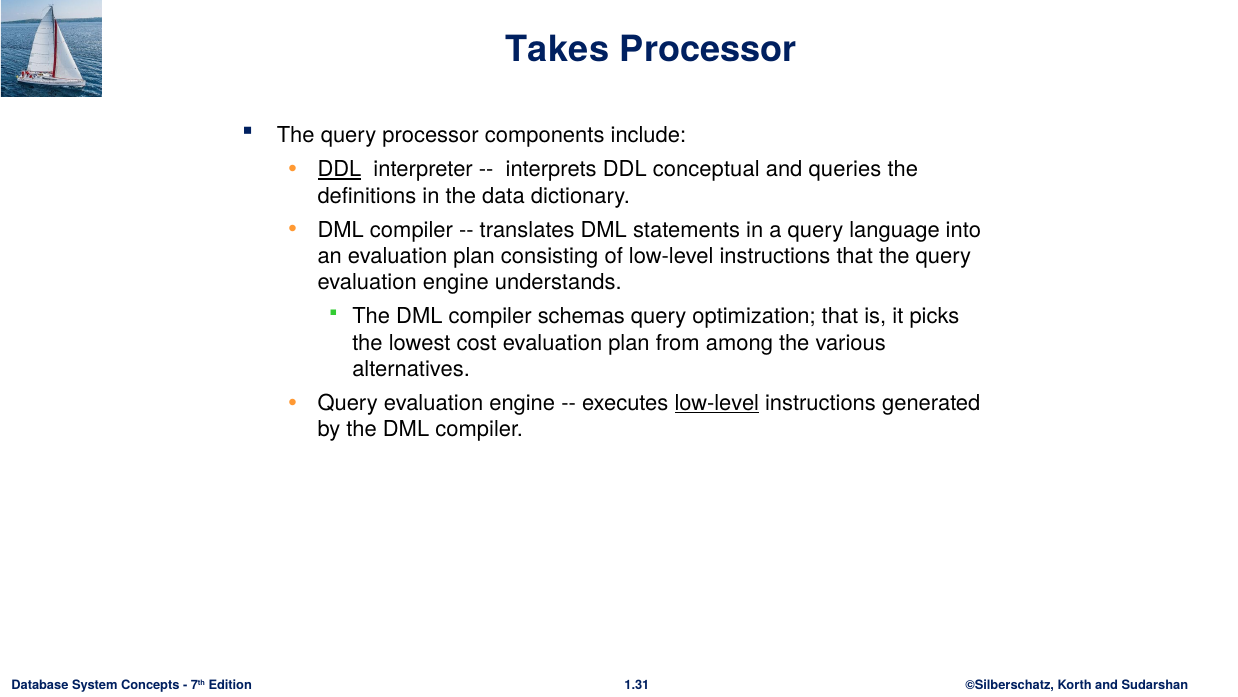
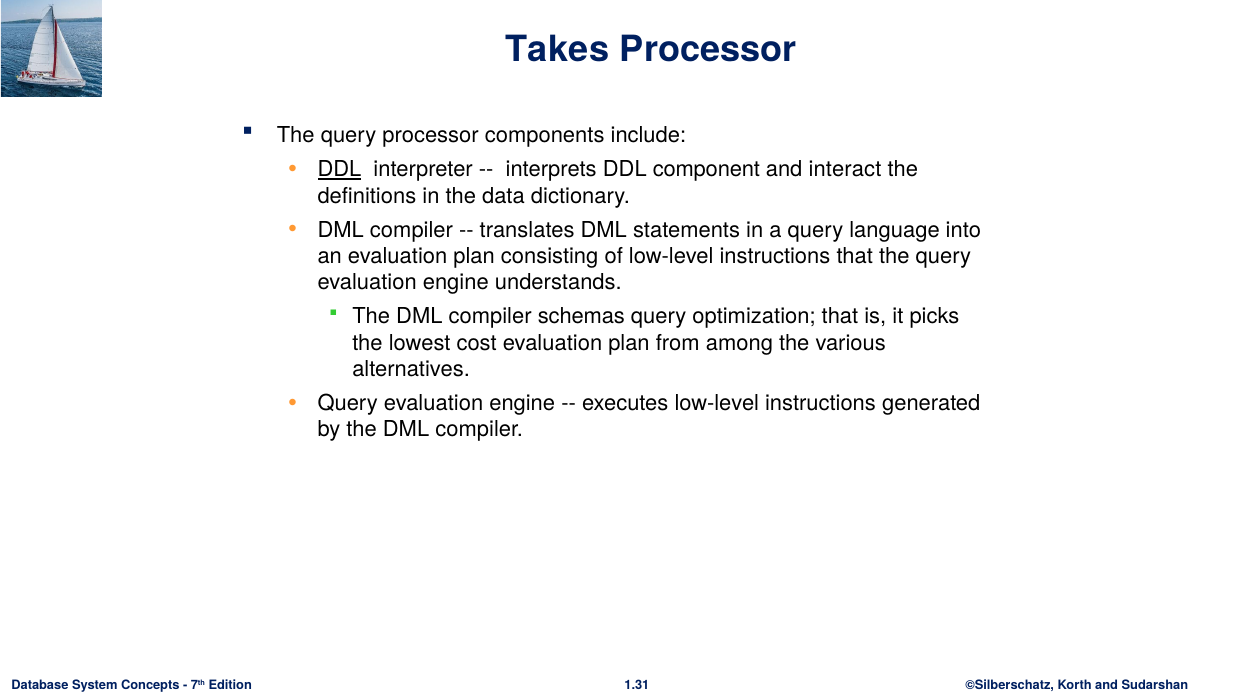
conceptual: conceptual -> component
queries: queries -> interact
low-level at (717, 403) underline: present -> none
